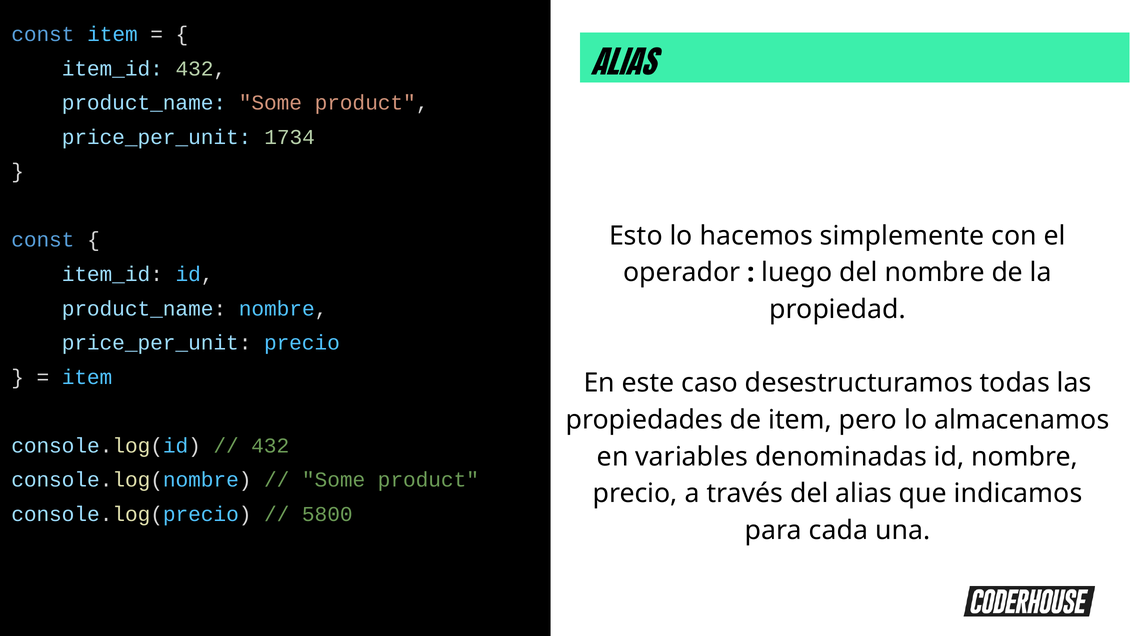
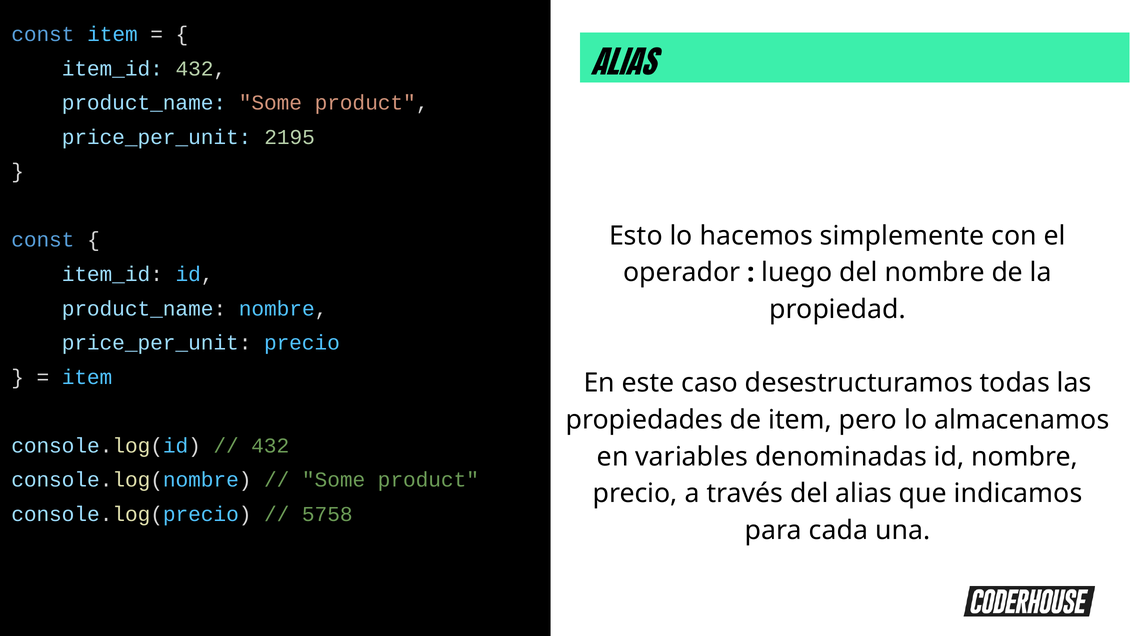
1734: 1734 -> 2195
5800: 5800 -> 5758
